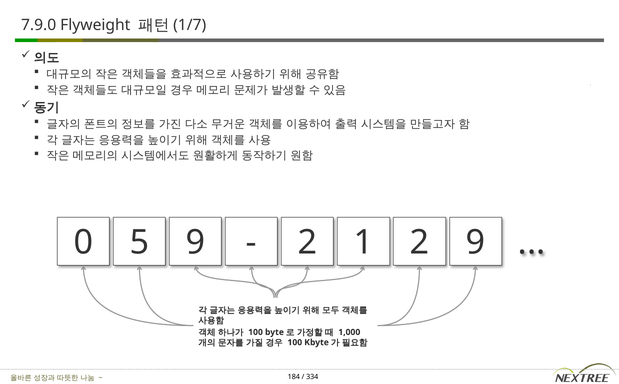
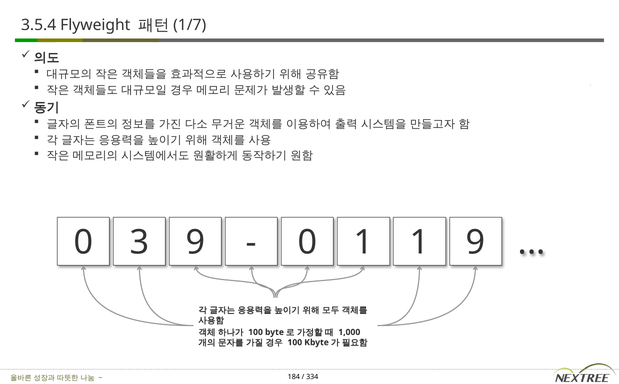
7.9.0: 7.9.0 -> 3.5.4
5: 5 -> 3
2 at (307, 243): 2 -> 0
1 2: 2 -> 1
